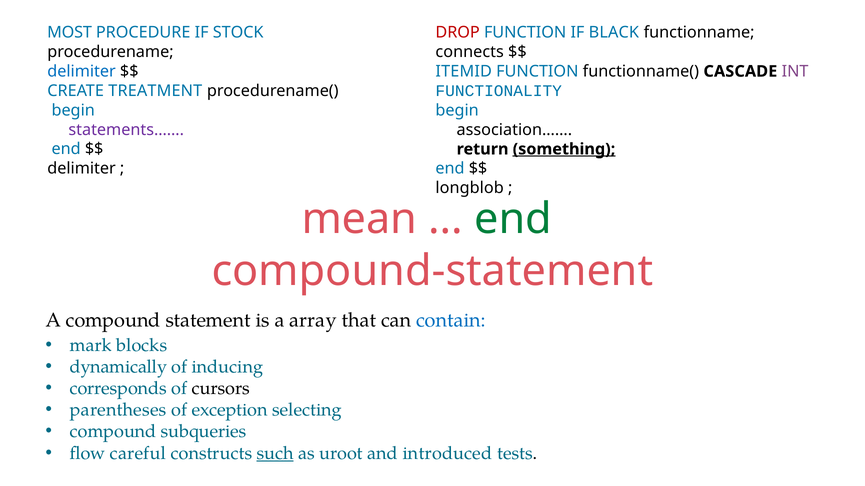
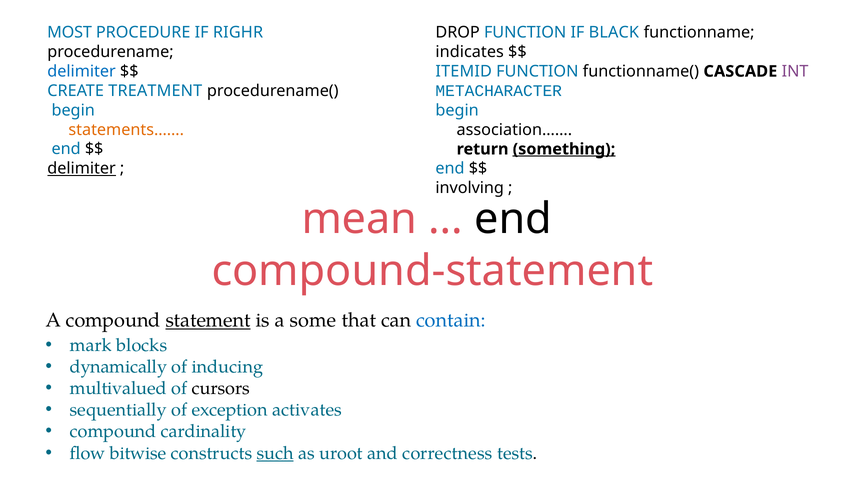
STOCK: STOCK -> RIGHR
DROP colour: red -> black
connects: connects -> indicates
FUNCTIONALITY: FUNCTIONALITY -> METACHARACTER
statements…… colour: purple -> orange
delimiter at (82, 169) underline: none -> present
longblob: longblob -> involving
end at (513, 219) colour: green -> black
statement underline: none -> present
array: array -> some
corresponds: corresponds -> multivalued
parentheses: parentheses -> sequentially
selecting: selecting -> activates
subqueries: subqueries -> cardinality
careful: careful -> bitwise
introduced: introduced -> correctness
